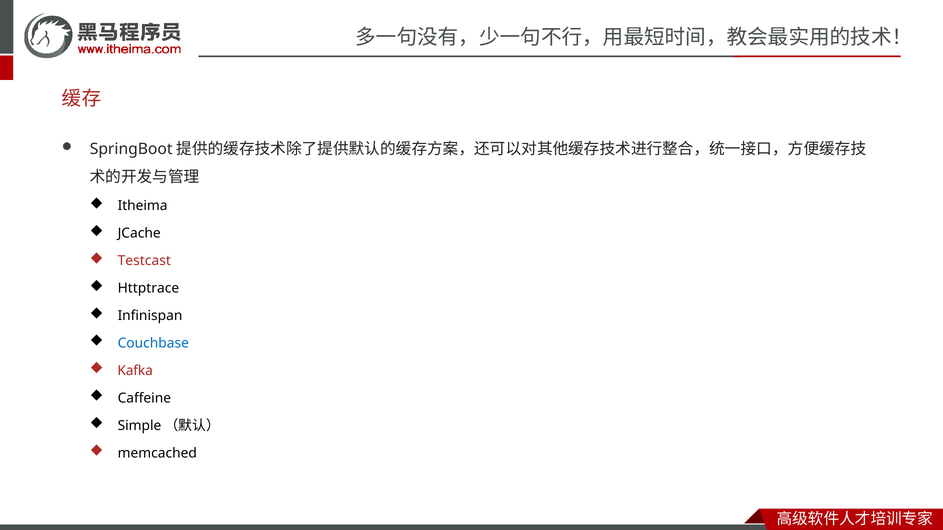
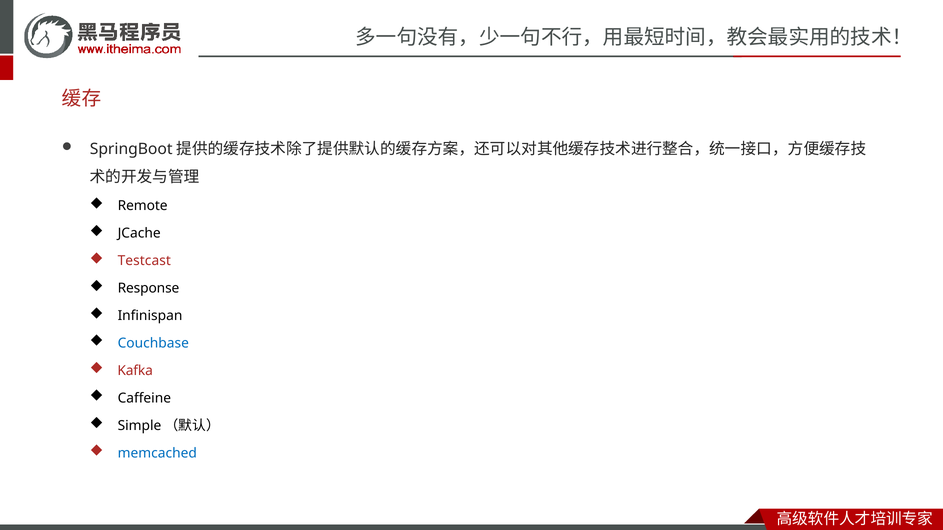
Itheima: Itheima -> Remote
Httptrace: Httptrace -> Response
memcached colour: black -> blue
